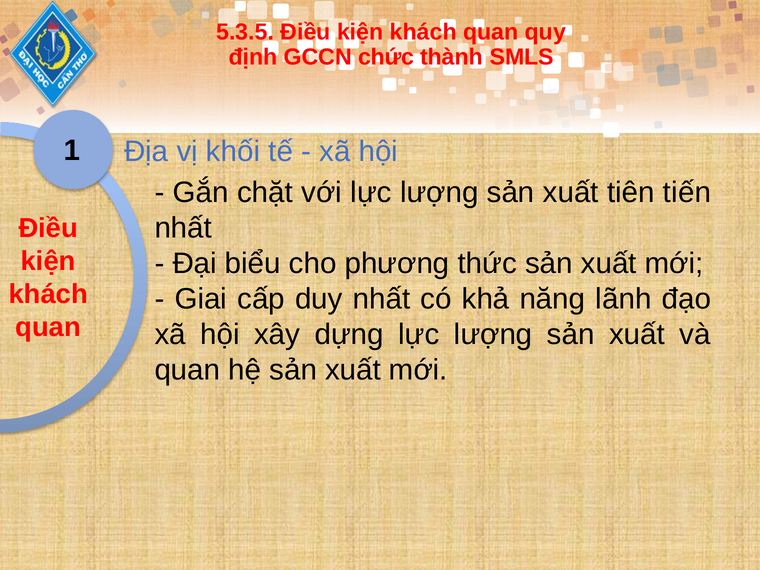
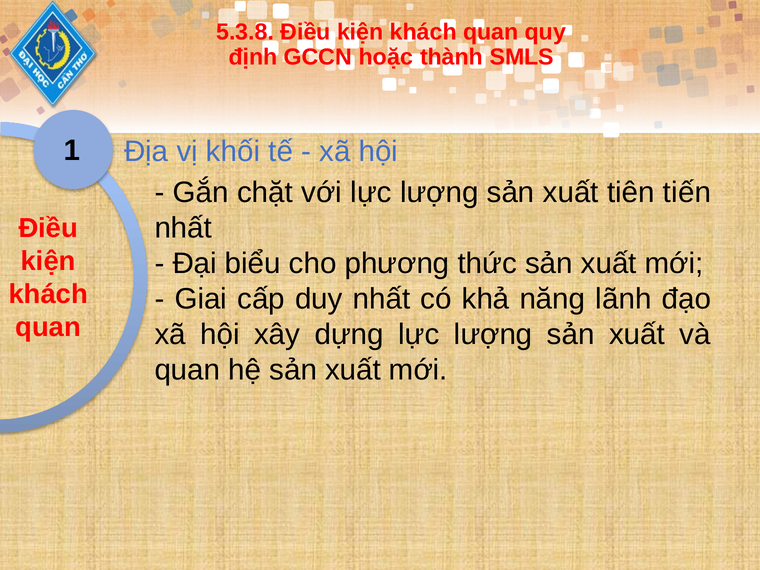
5.3.5: 5.3.5 -> 5.3.8
chức: chức -> hoặc
